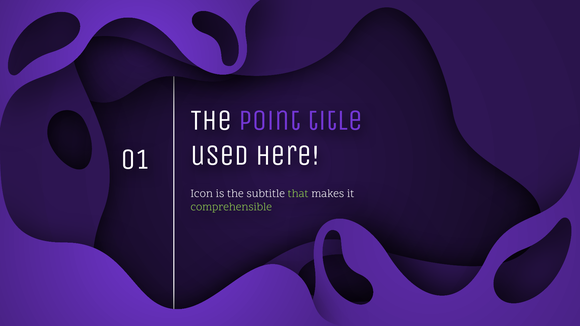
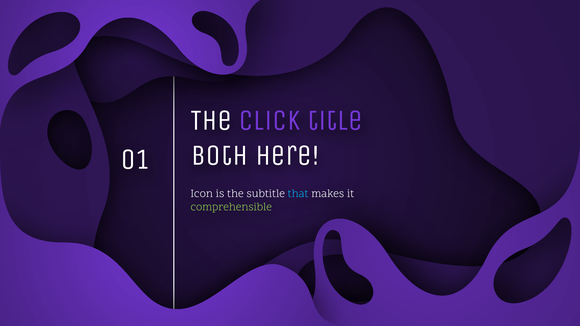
point: point -> click
used: used -> both
that colour: light green -> light blue
